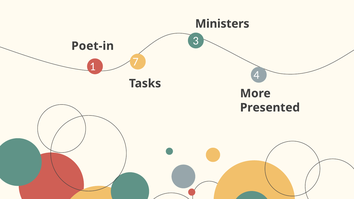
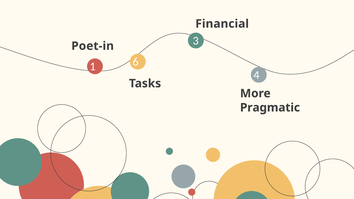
Ministers: Ministers -> Financial
7: 7 -> 6
Presented: Presented -> Pragmatic
